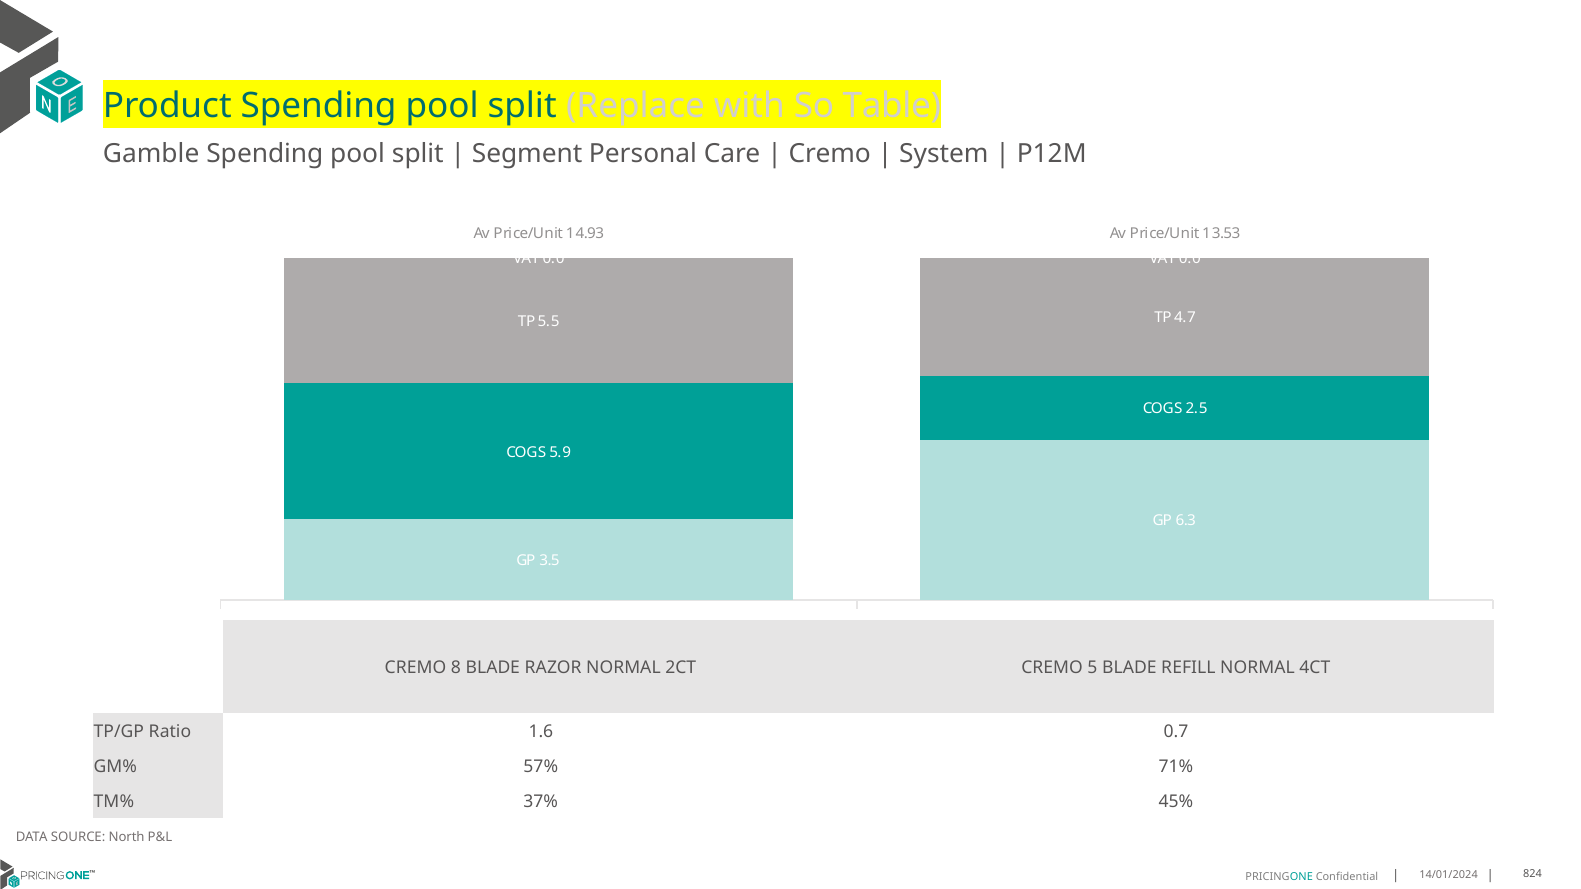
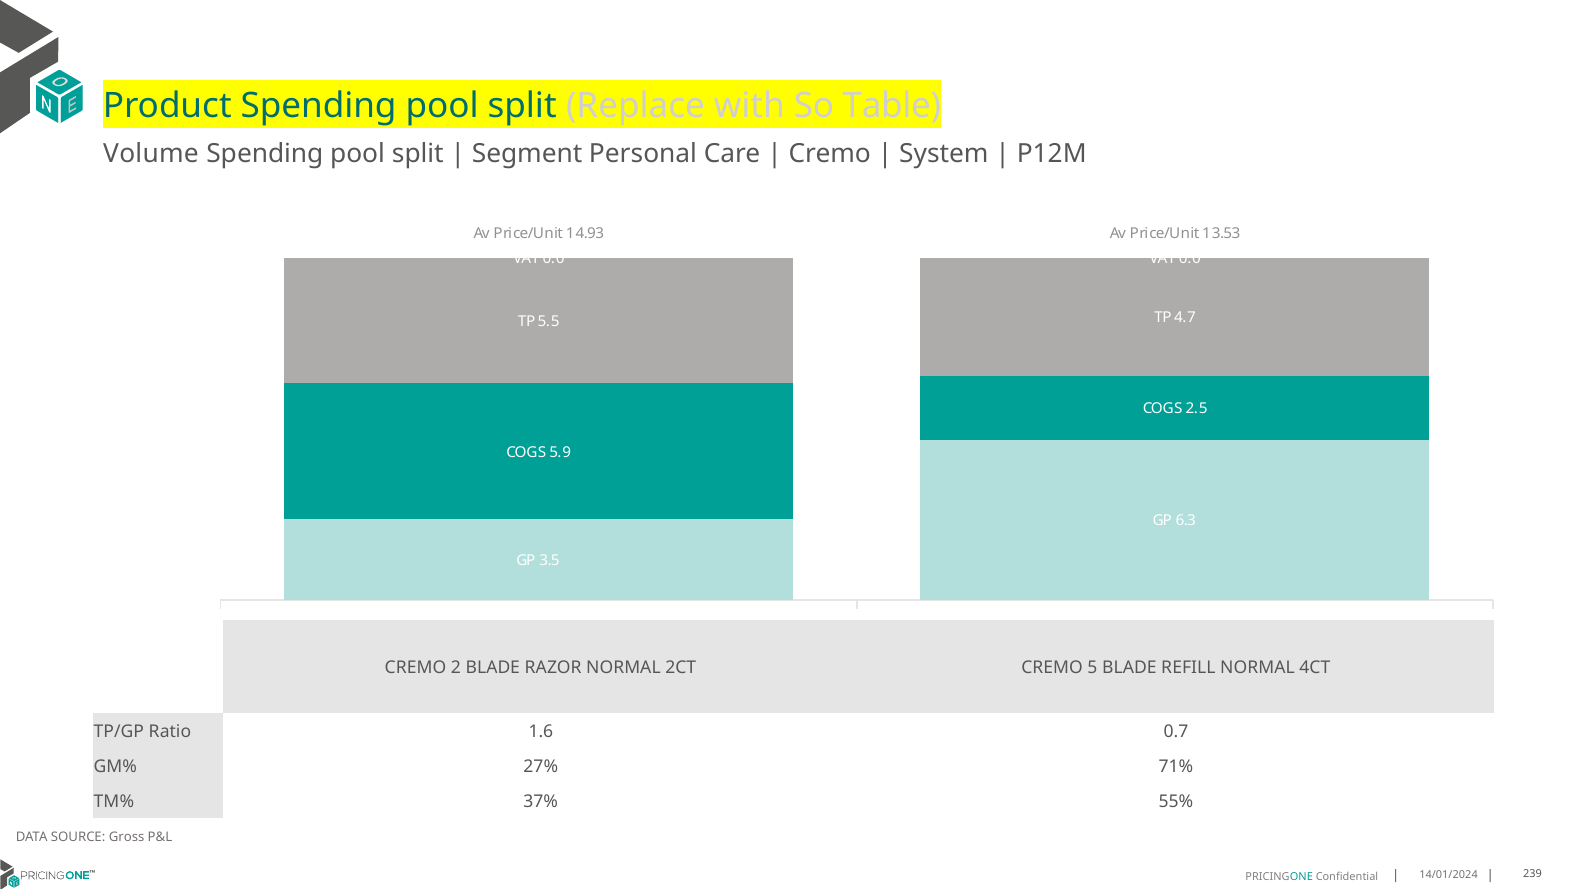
Gamble: Gamble -> Volume
8: 8 -> 2
57%: 57% -> 27%
45%: 45% -> 55%
North: North -> Gross
824: 824 -> 239
